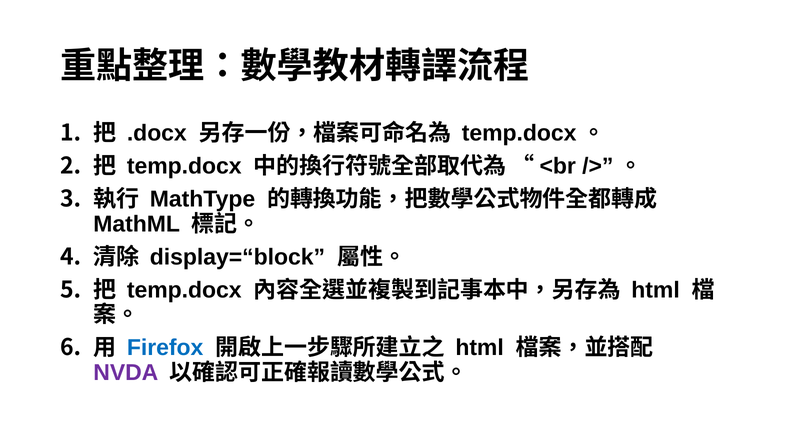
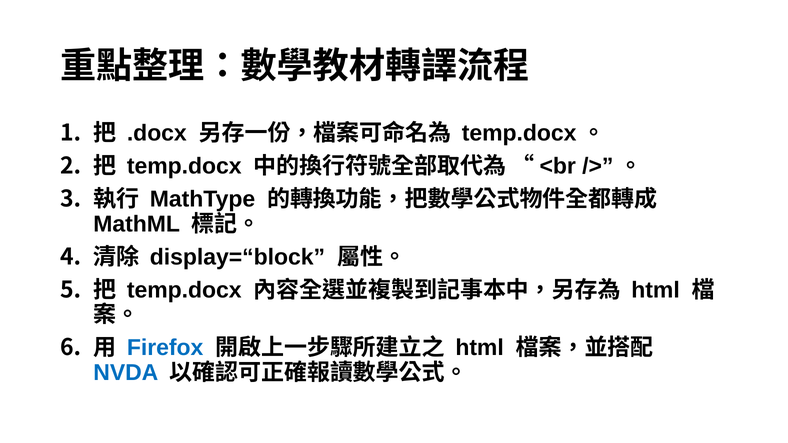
NVDA colour: purple -> blue
